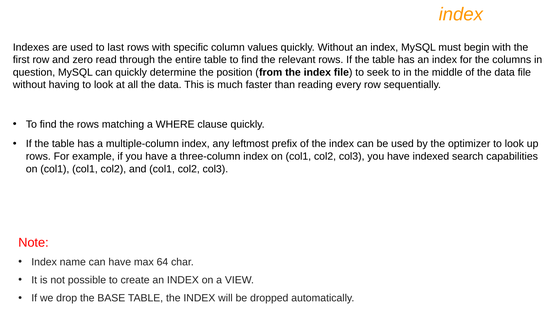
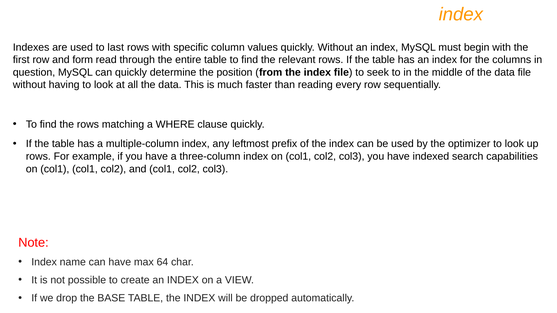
zero: zero -> form
